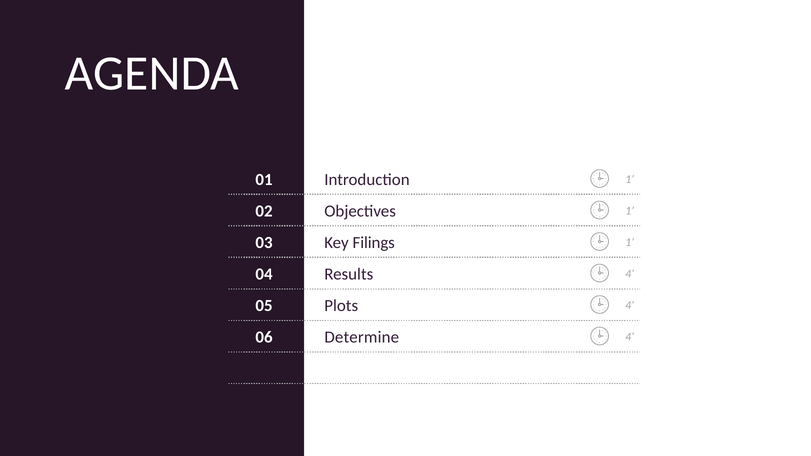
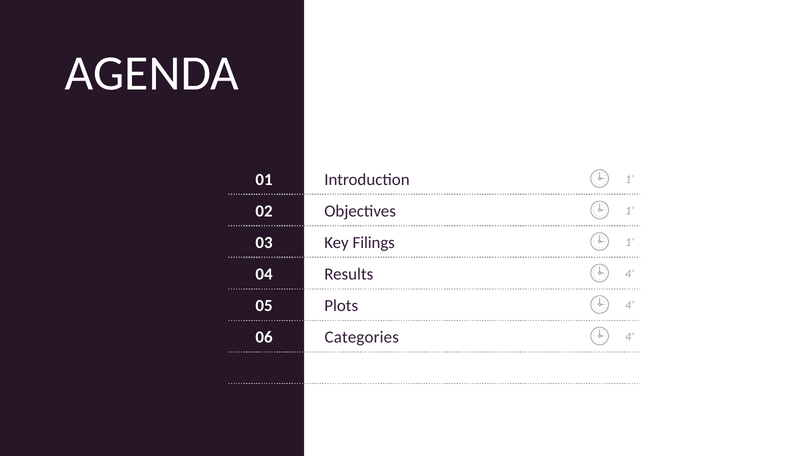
Determine: Determine -> Categories
